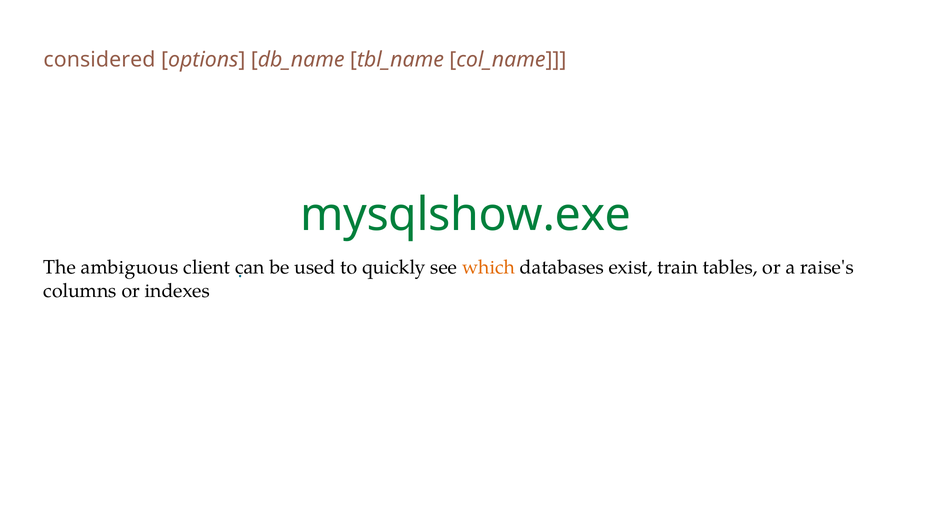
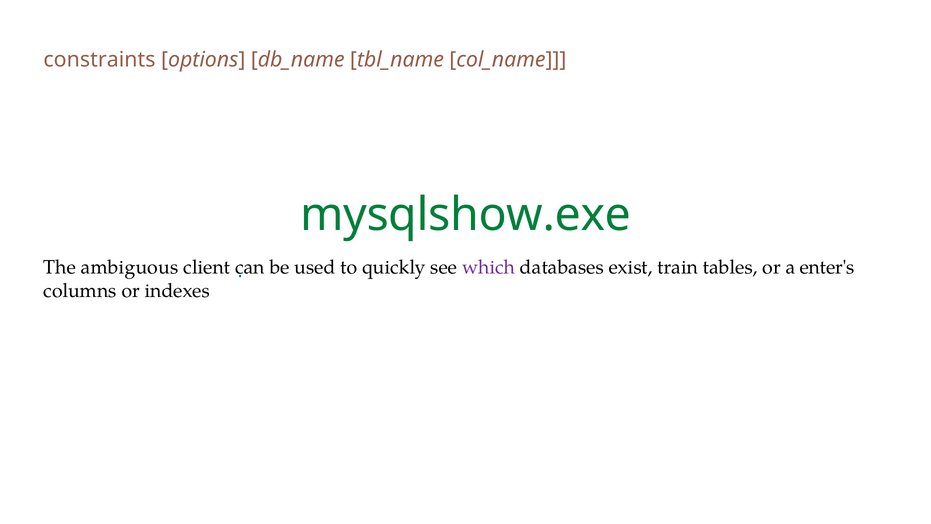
considered: considered -> constraints
which colour: orange -> purple
raise's: raise's -> enter's
